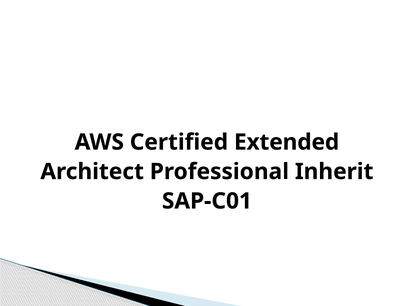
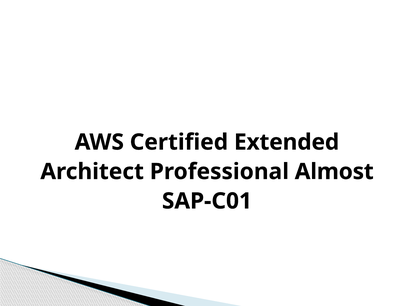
Inherit: Inherit -> Almost
